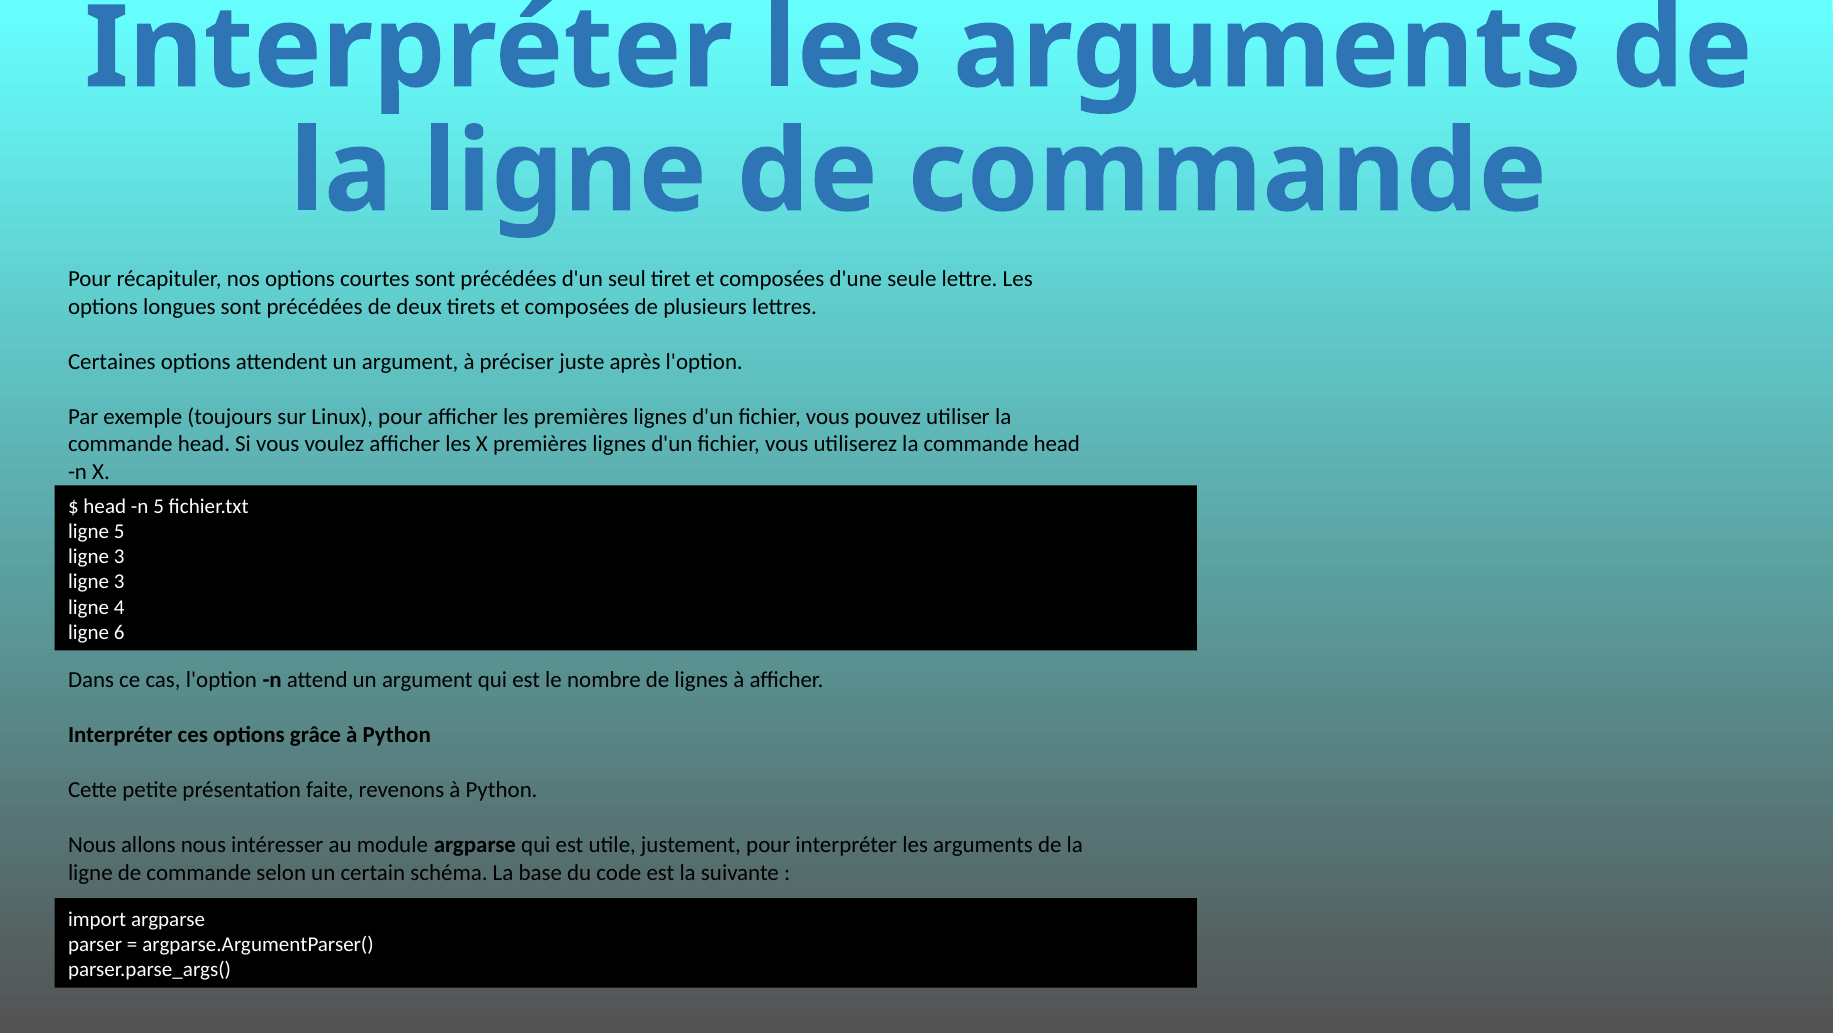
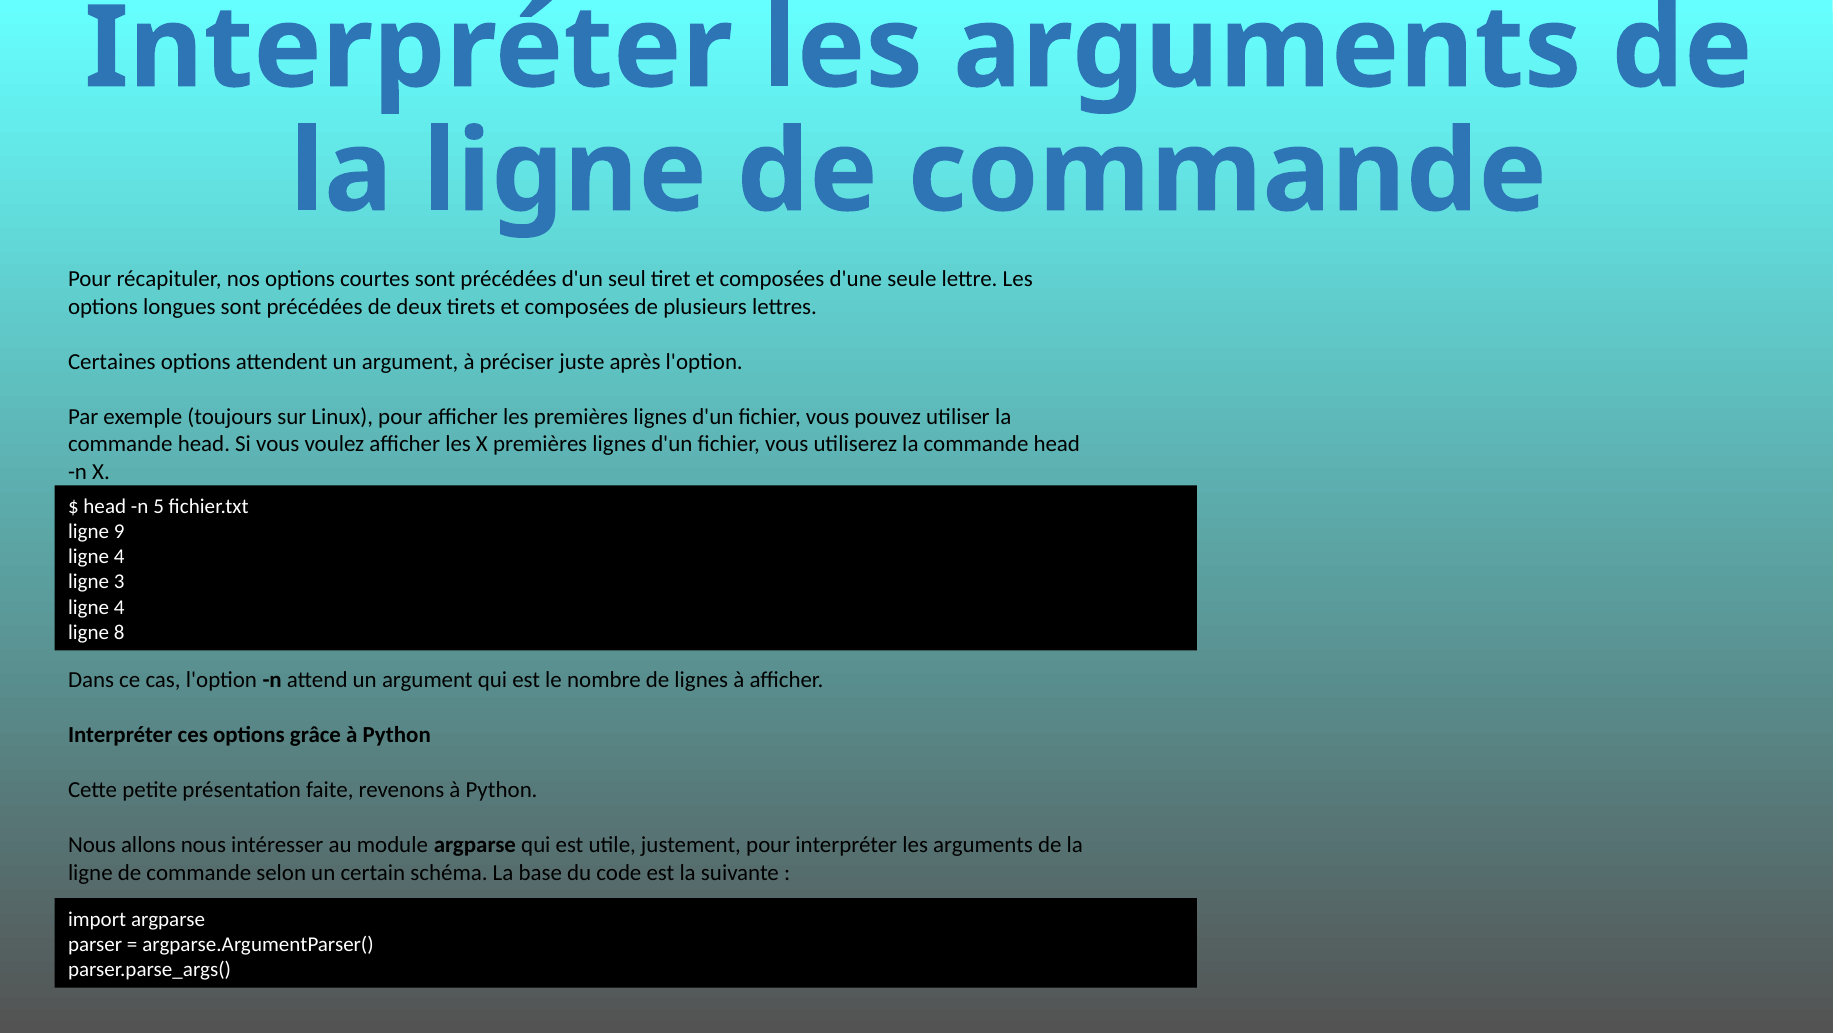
ligne 5: 5 -> 9
3 at (119, 557): 3 -> 4
6: 6 -> 8
